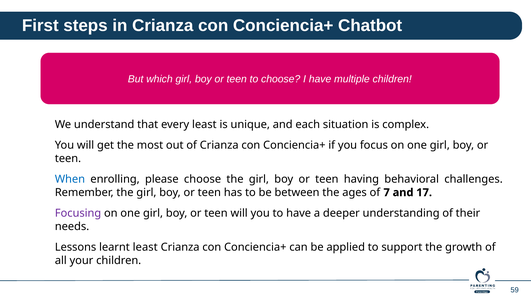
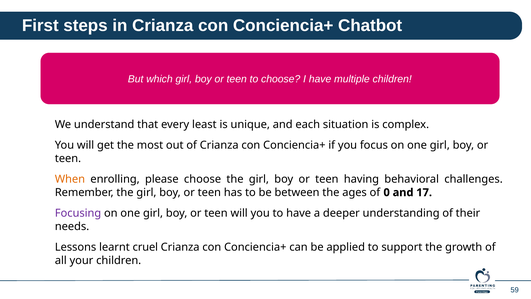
When colour: blue -> orange
7: 7 -> 0
learnt least: least -> cruel
